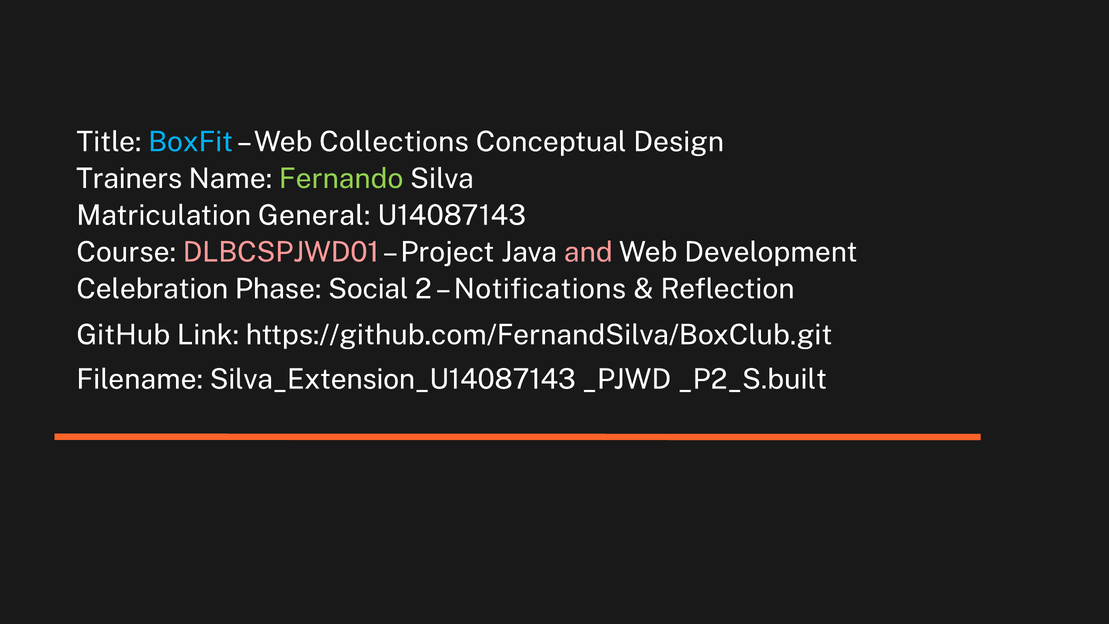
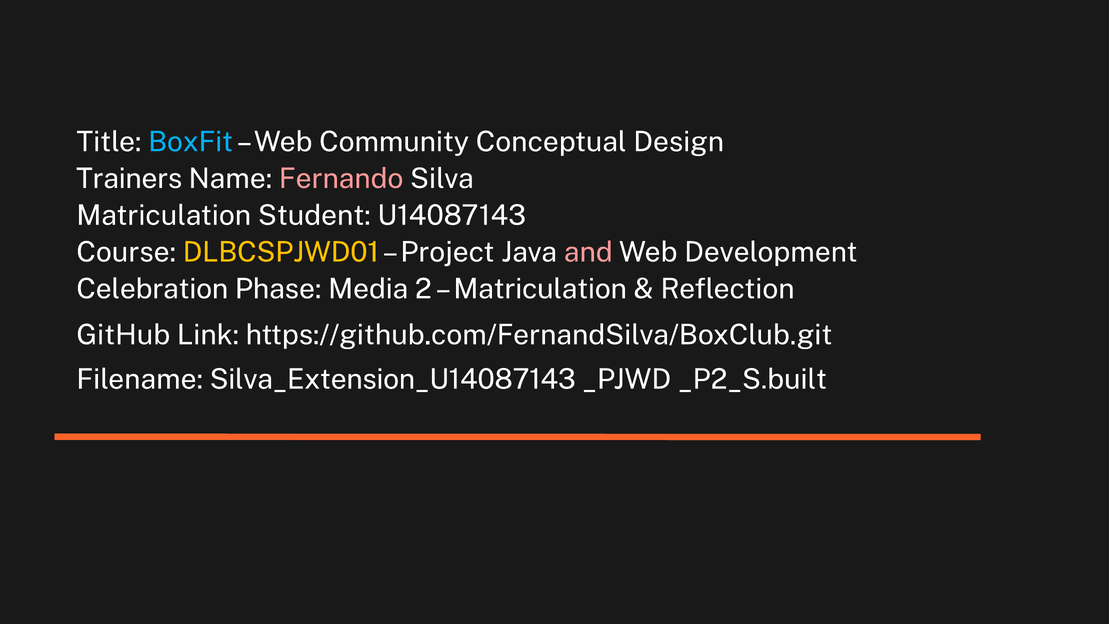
Collections: Collections -> Community
Fernando colour: light green -> pink
General: General -> Student
DLBCSPJWD01 colour: pink -> yellow
Social: Social -> Media
Notifications at (540, 289): Notifications -> Matriculation
